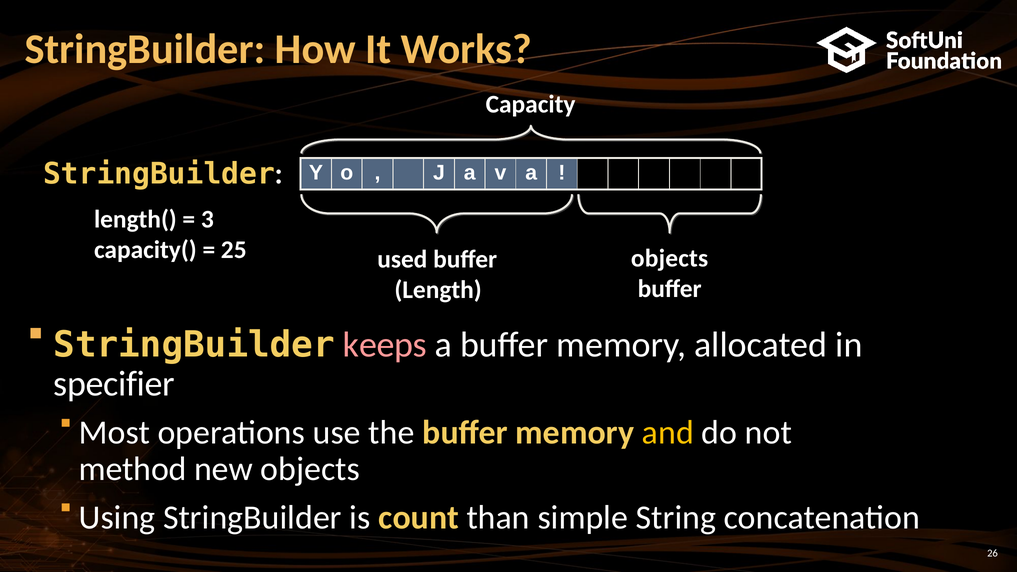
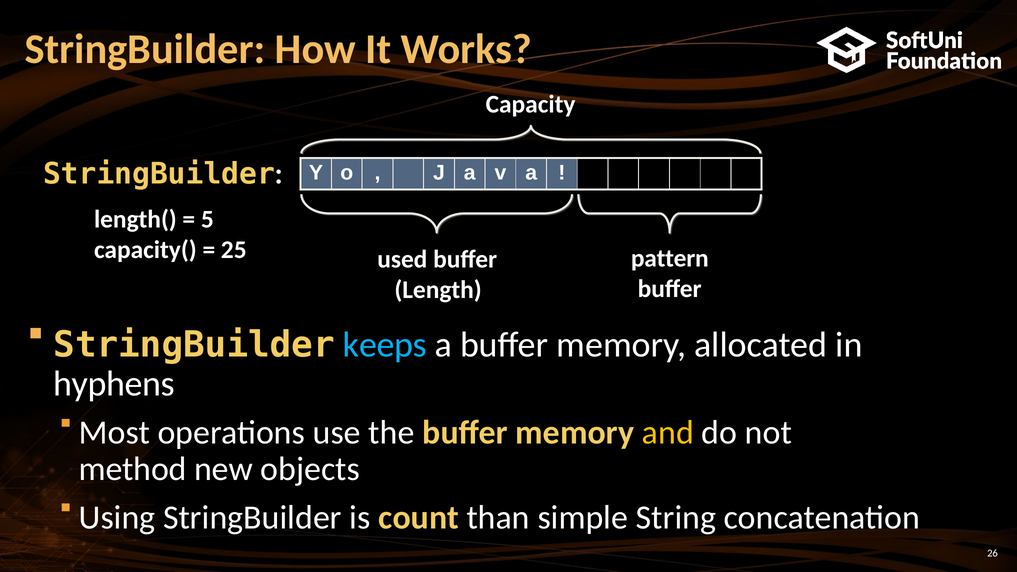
3: 3 -> 5
objects at (670, 258): objects -> pattern
keeps colour: pink -> light blue
specifier: specifier -> hyphens
